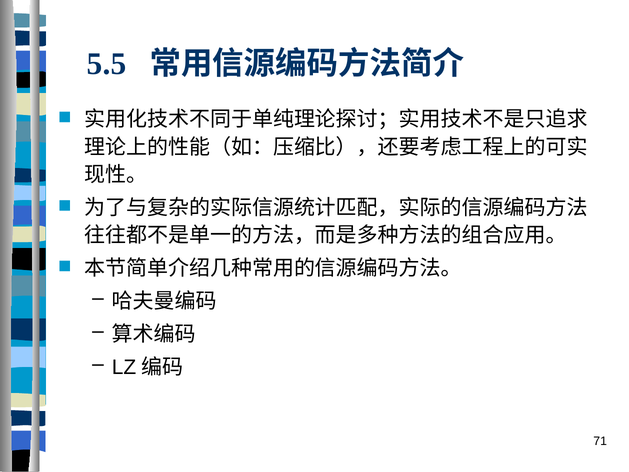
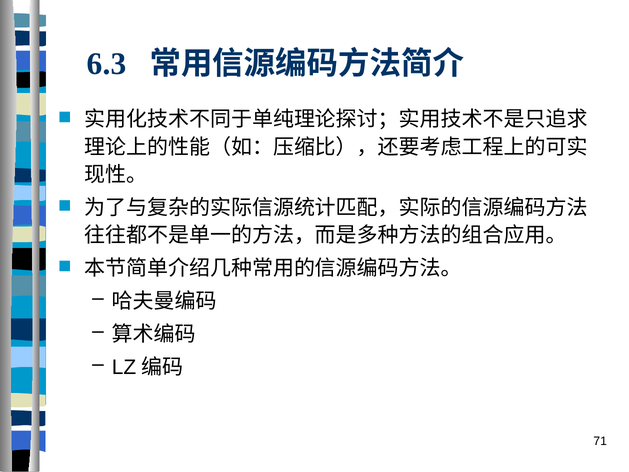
5.5: 5.5 -> 6.3
